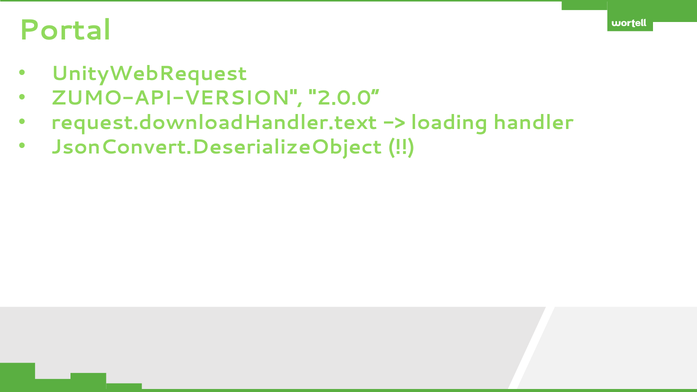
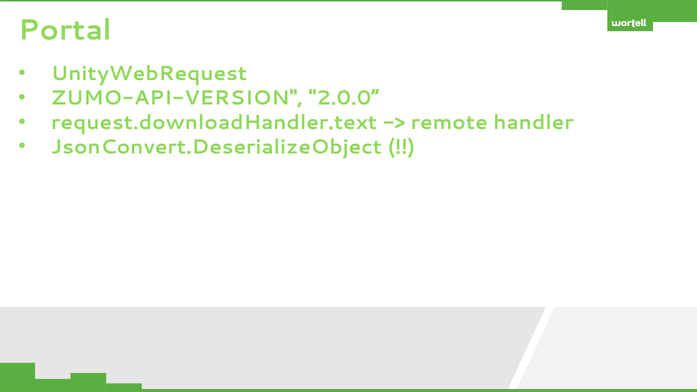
loading: loading -> remote
